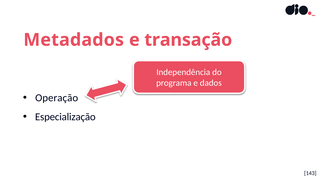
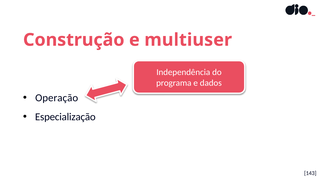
Metadados: Metadados -> Construção
transação: transação -> multiuser
